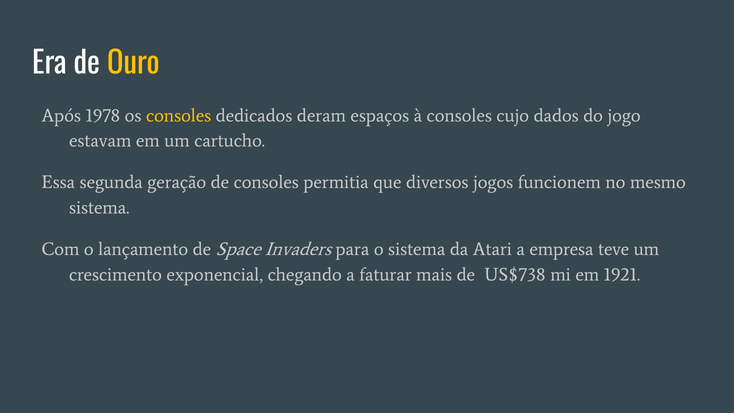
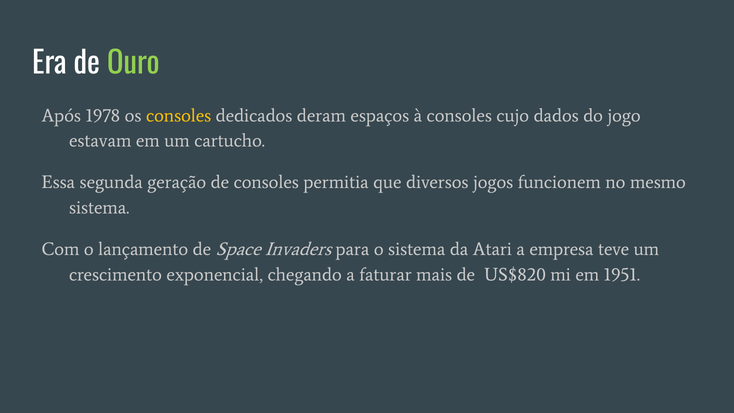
Ouro colour: yellow -> light green
US$738: US$738 -> US$820
1921: 1921 -> 1951
